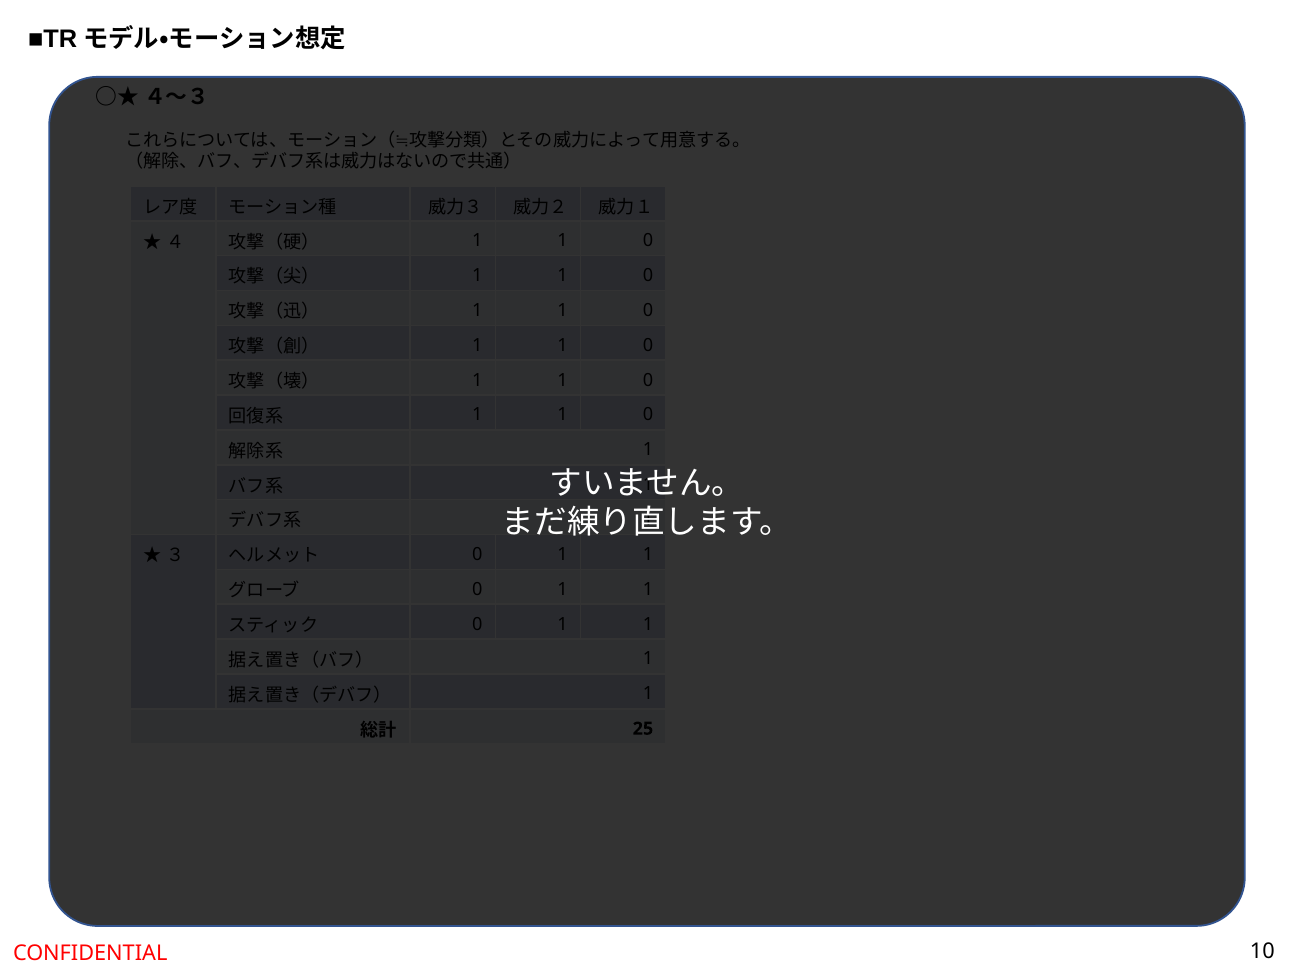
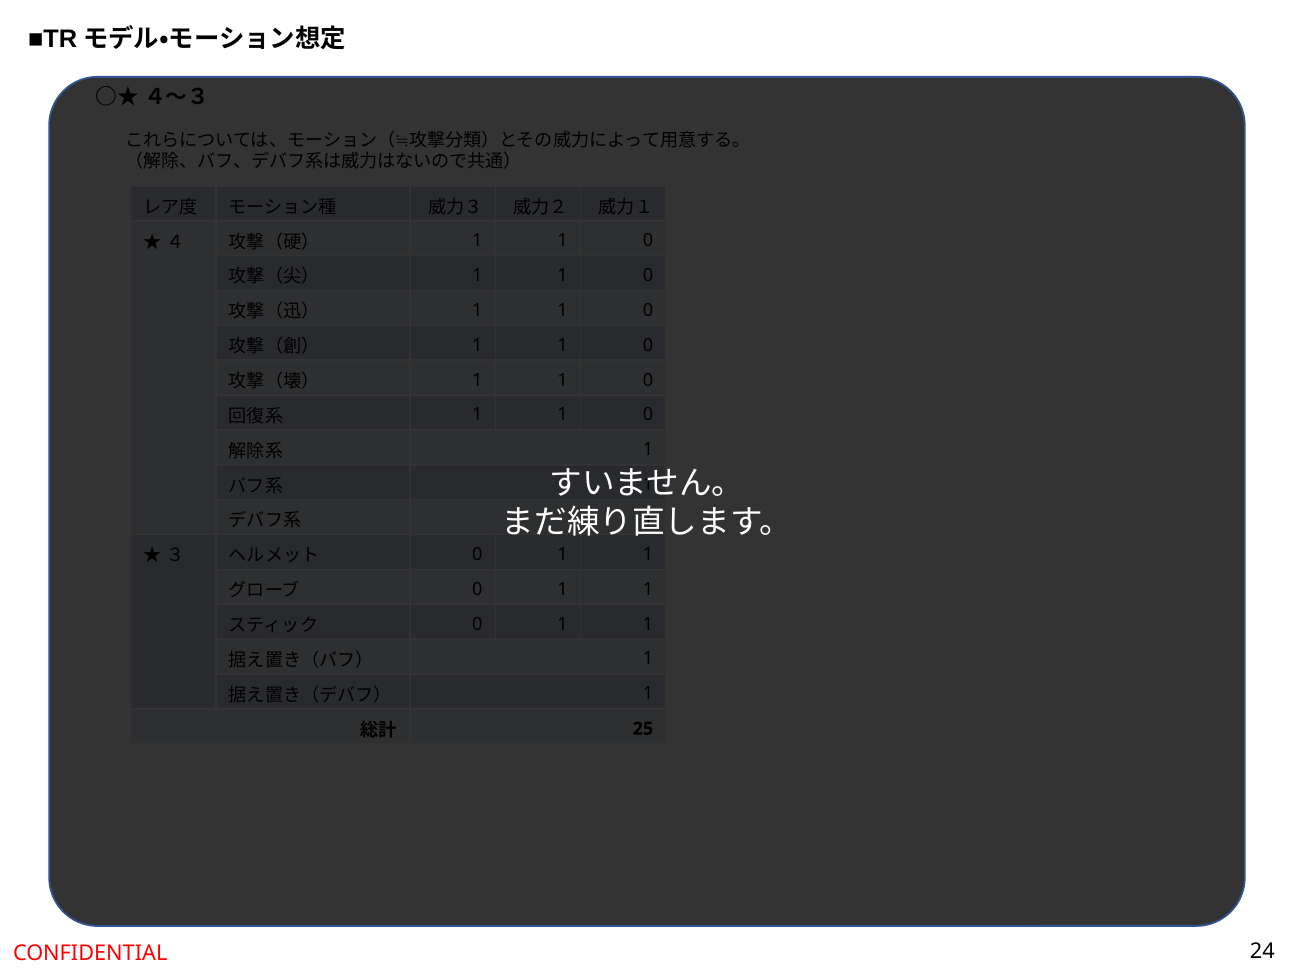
10: 10 -> 24
